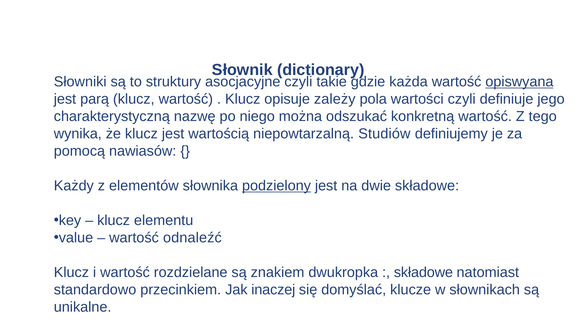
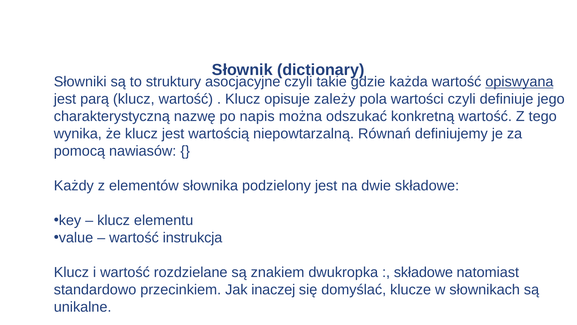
niego: niego -> napis
Studiów: Studiów -> Równań
podzielony underline: present -> none
odnaleźć: odnaleźć -> instrukcja
